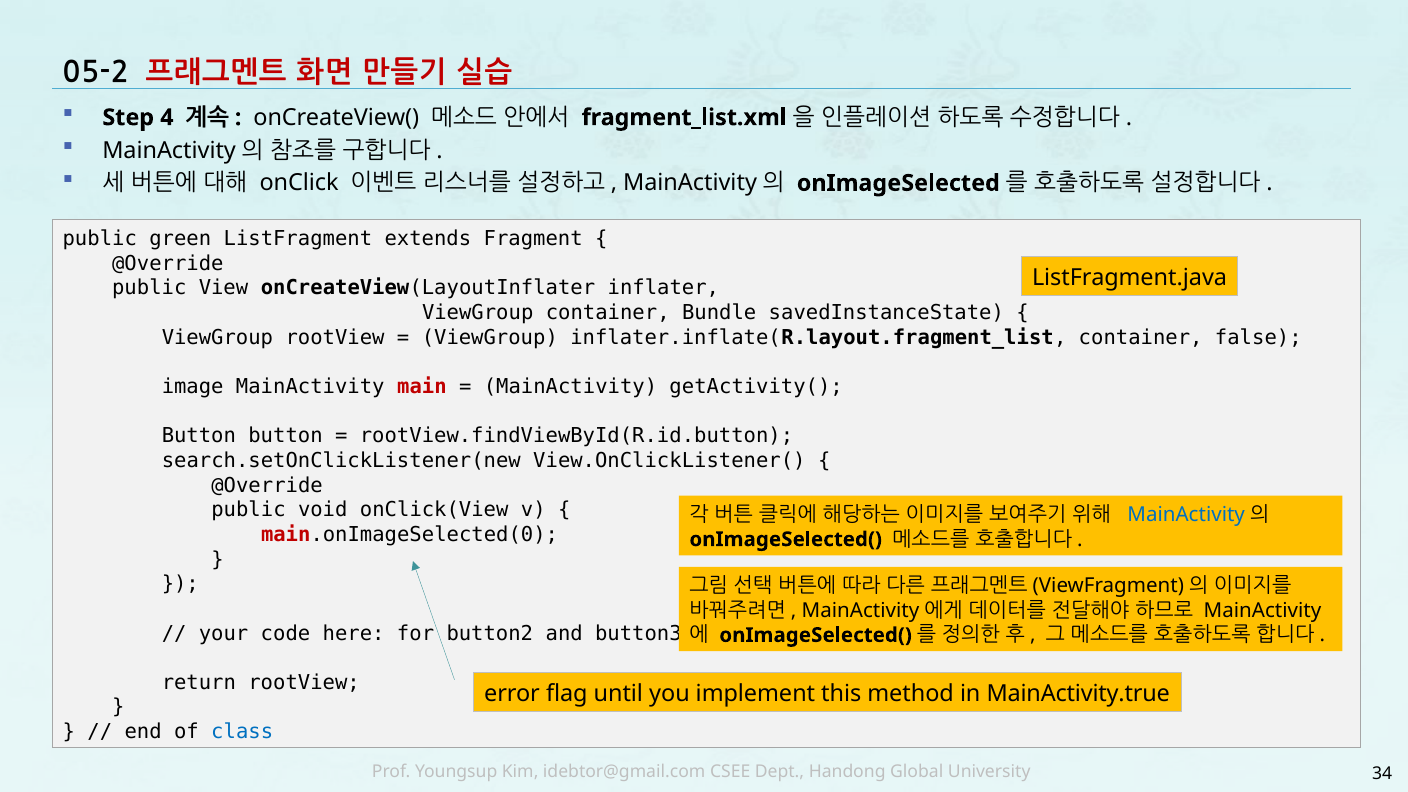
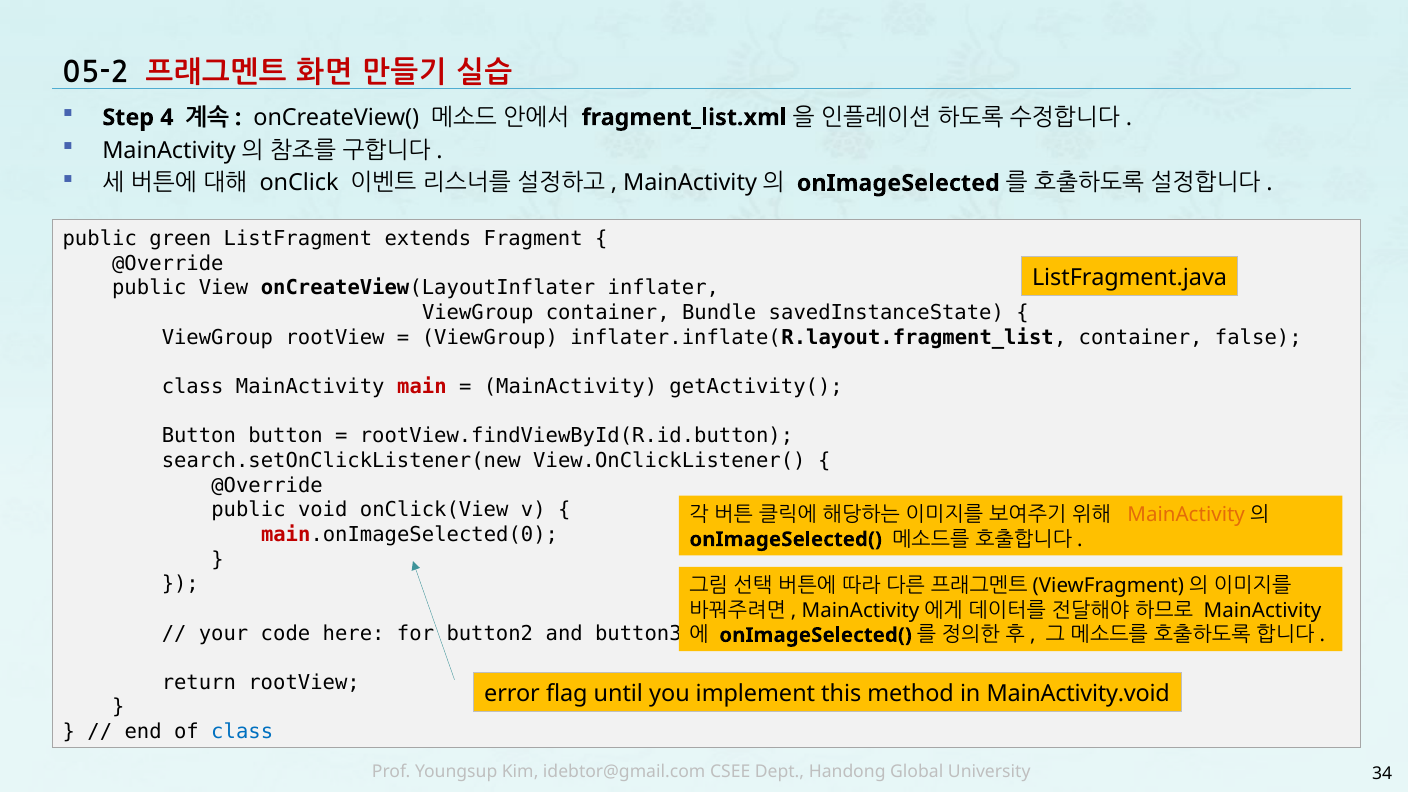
image at (193, 387): image -> class
MainActivity at (1186, 515) colour: blue -> orange
MainActivity.true: MainActivity.true -> MainActivity.void
